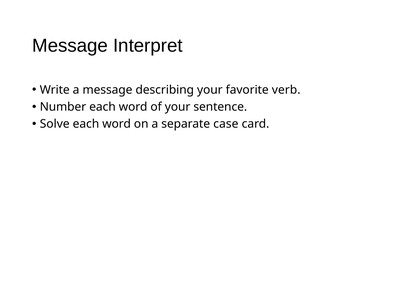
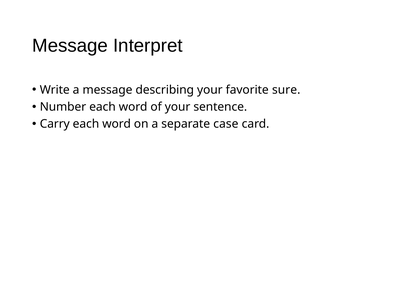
verb: verb -> sure
Solve: Solve -> Carry
